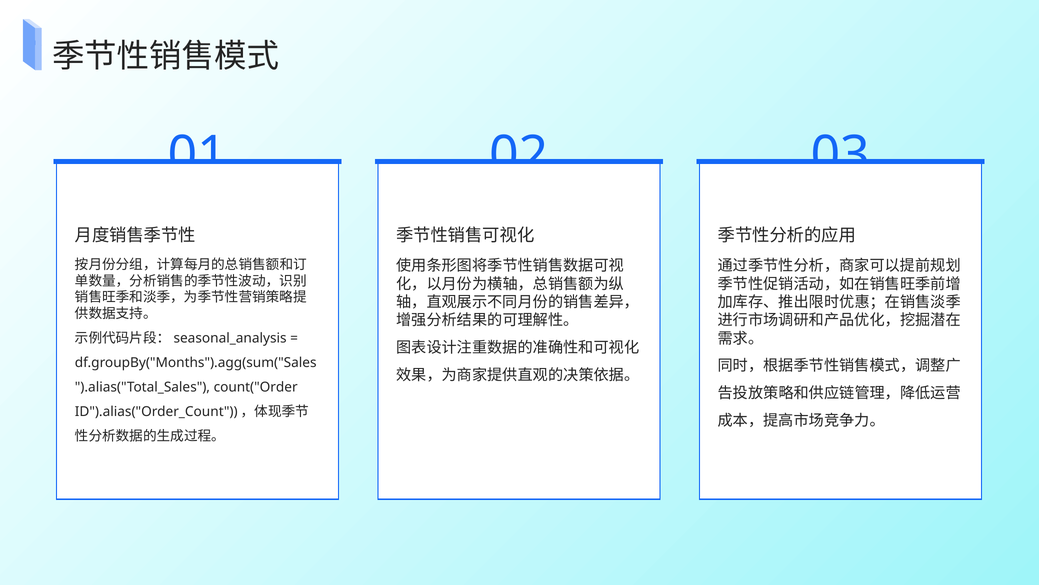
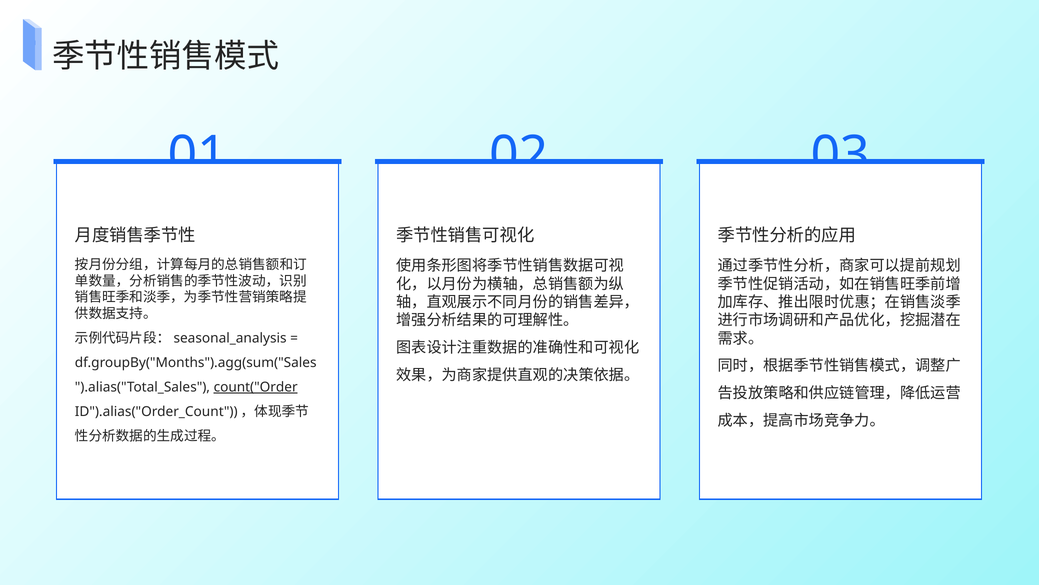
count("Order underline: none -> present
